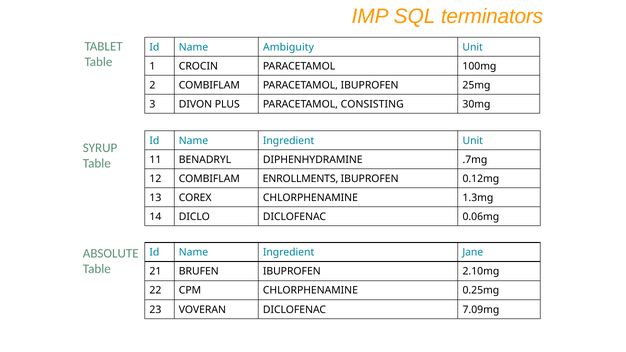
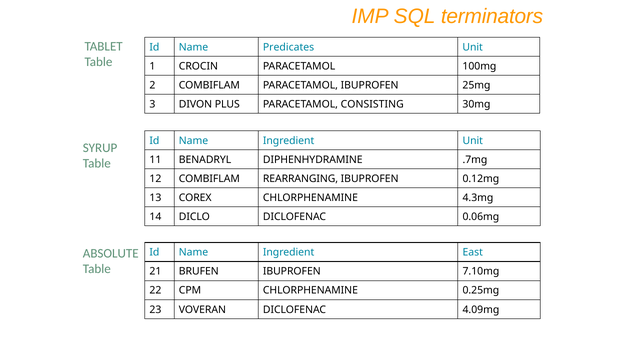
Ambiguity: Ambiguity -> Predicates
ENROLLMENTS: ENROLLMENTS -> REARRANGING
1.3mg: 1.3mg -> 4.3mg
Jane: Jane -> East
2.10mg: 2.10mg -> 7.10mg
7.09mg: 7.09mg -> 4.09mg
